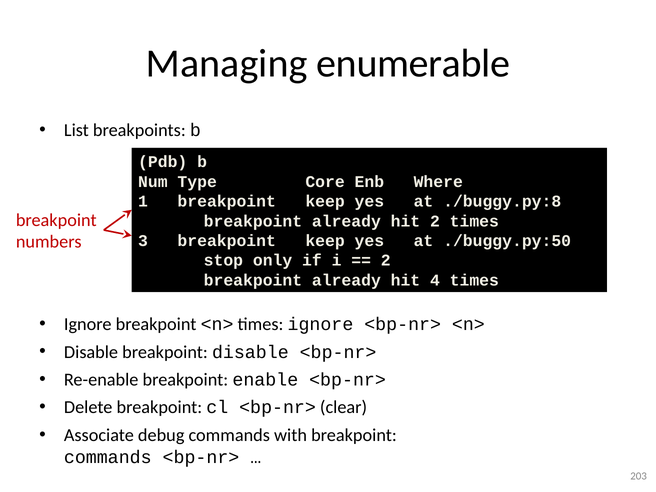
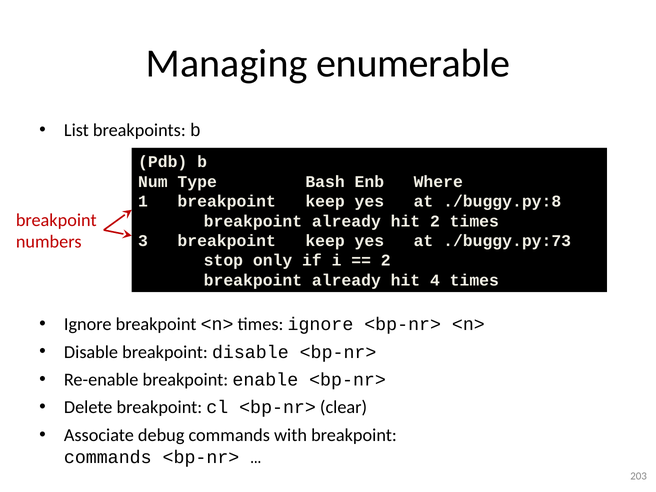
Core: Core -> Bash
./buggy.py:50: ./buggy.py:50 -> ./buggy.py:73
